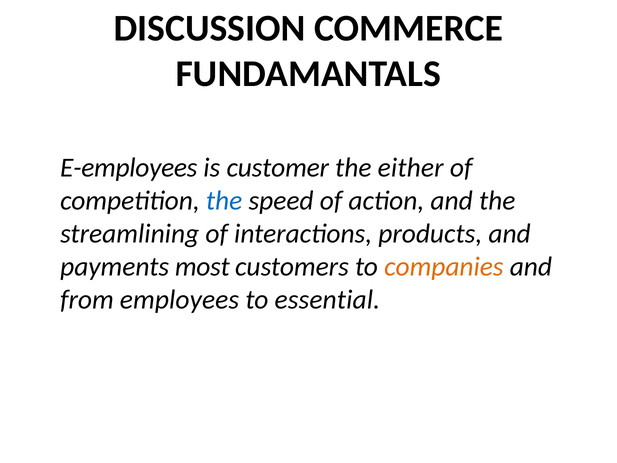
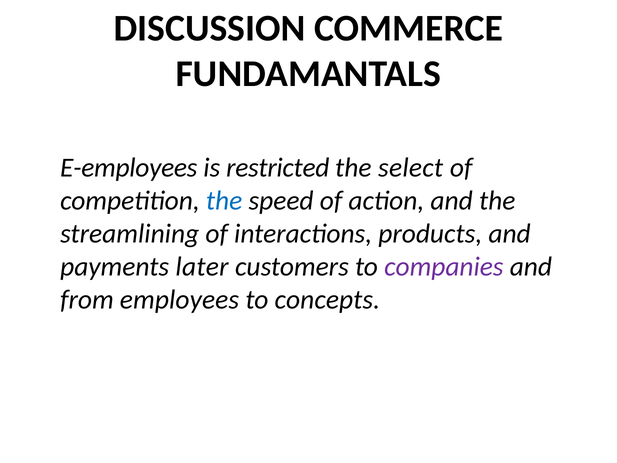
customer: customer -> restricted
either: either -> select
most: most -> later
companies colour: orange -> purple
essential: essential -> concepts
